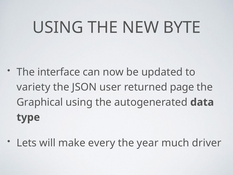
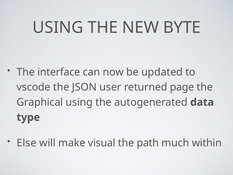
variety: variety -> vscode
Lets: Lets -> Else
every: every -> visual
year: year -> path
driver: driver -> within
